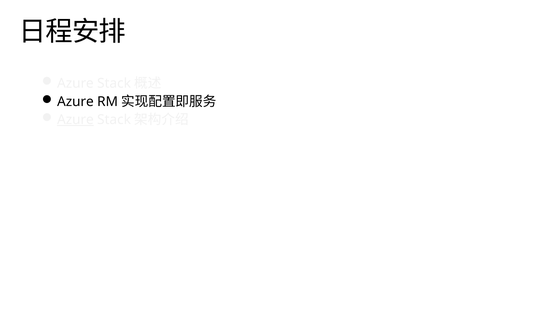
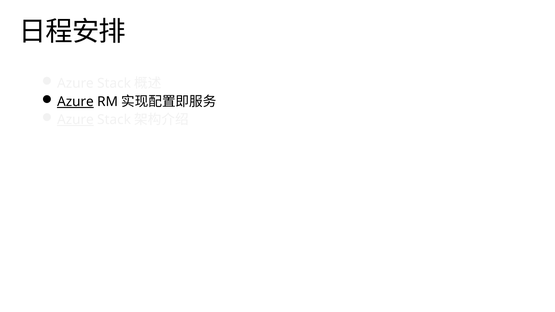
Azure at (75, 102) underline: none -> present
